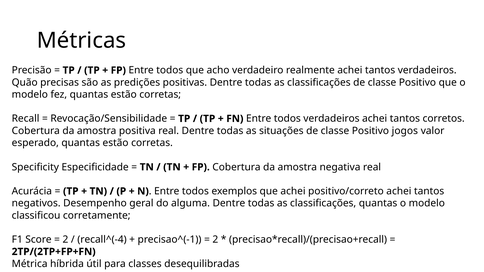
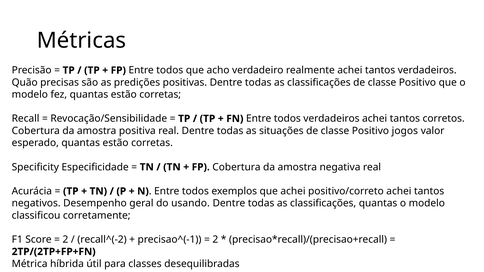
alguma: alguma -> usando
recall^(-4: recall^(-4 -> recall^(-2
